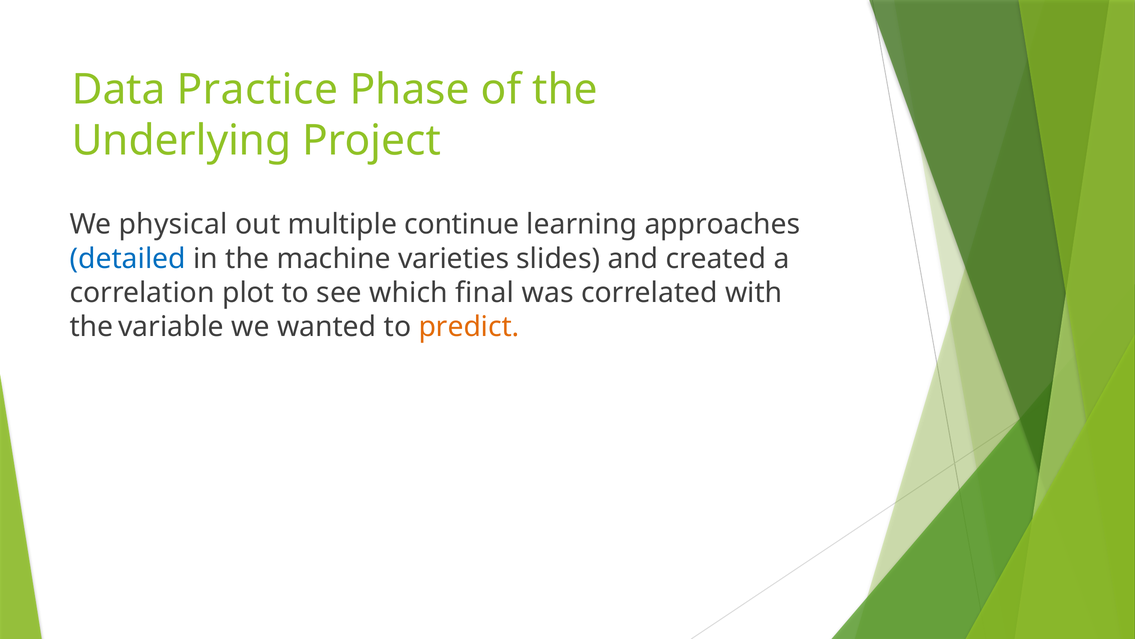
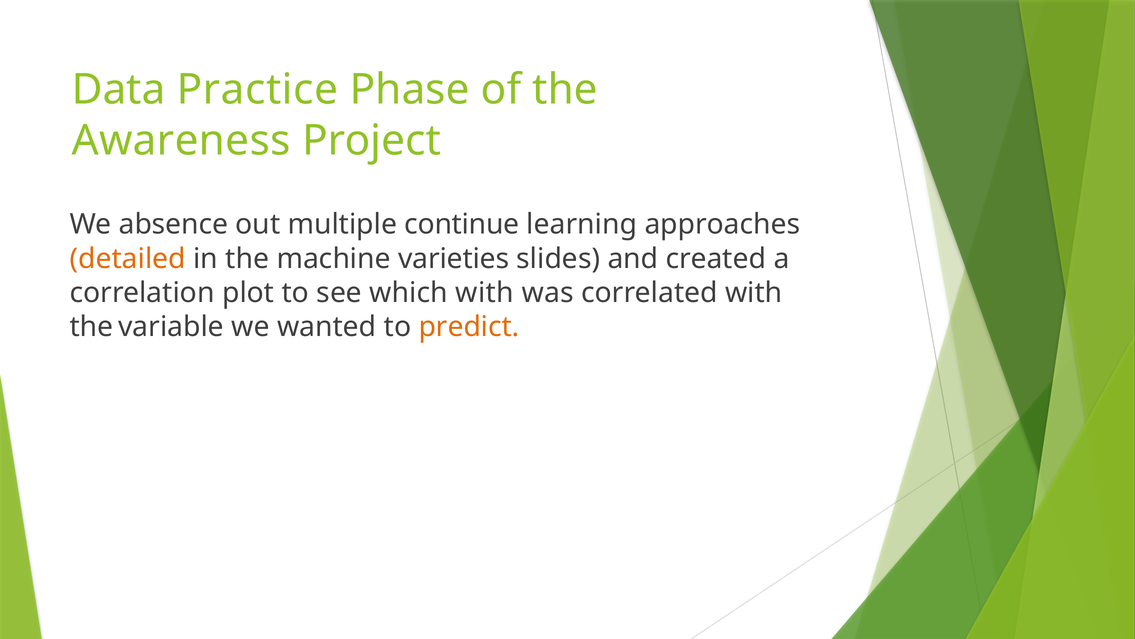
Underlying: Underlying -> Awareness
physical: physical -> absence
detailed colour: blue -> orange
which final: final -> with
